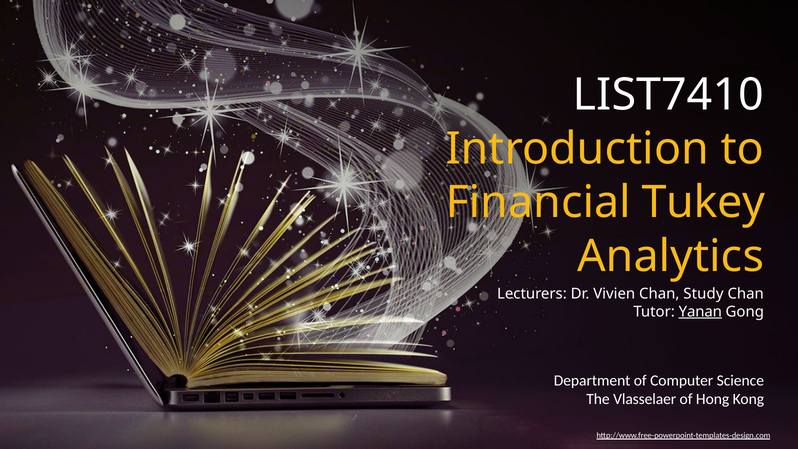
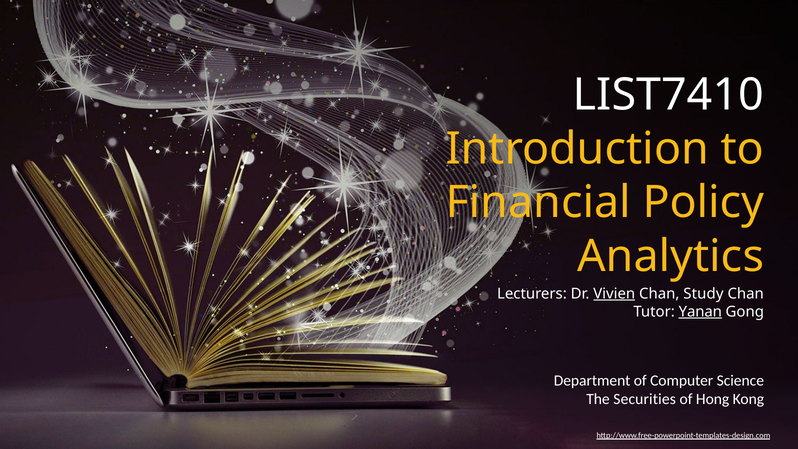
Tukey: Tukey -> Policy
Vivien underline: none -> present
Vlasselaer: Vlasselaer -> Securities
